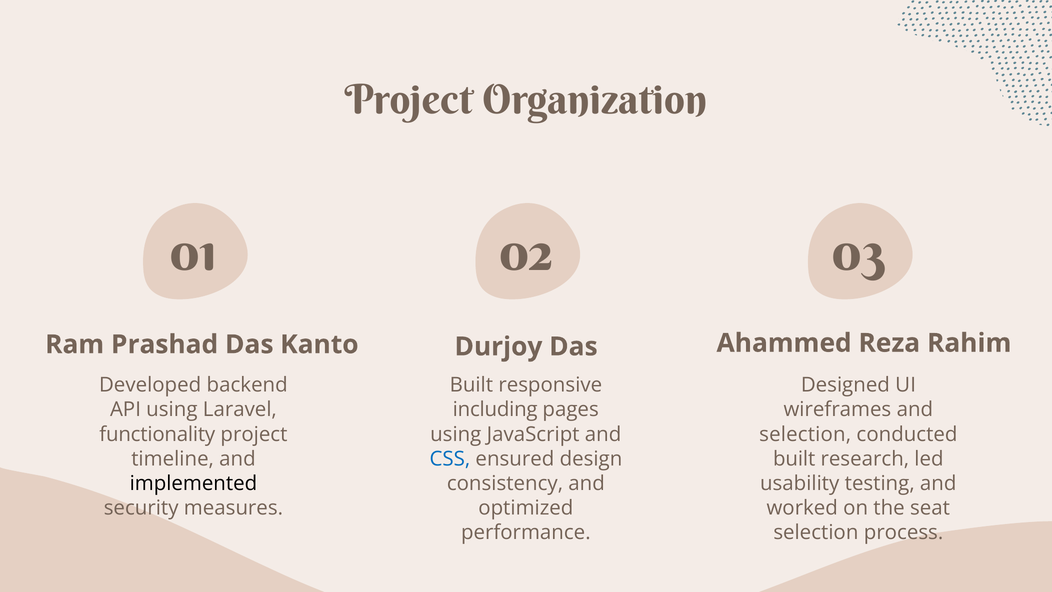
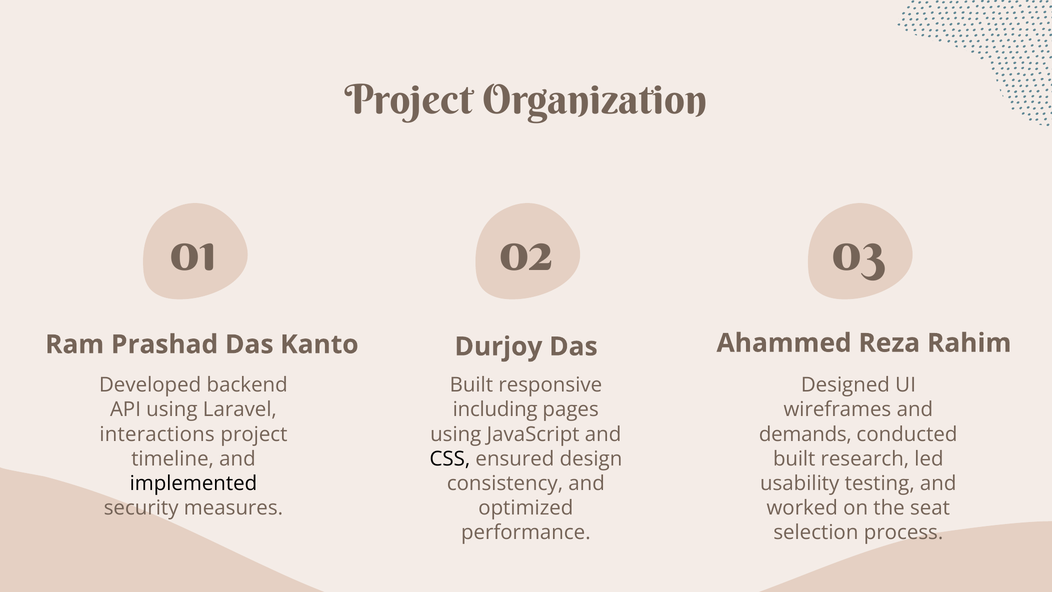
functionality: functionality -> interactions
selection at (805, 434): selection -> demands
CSS colour: blue -> black
